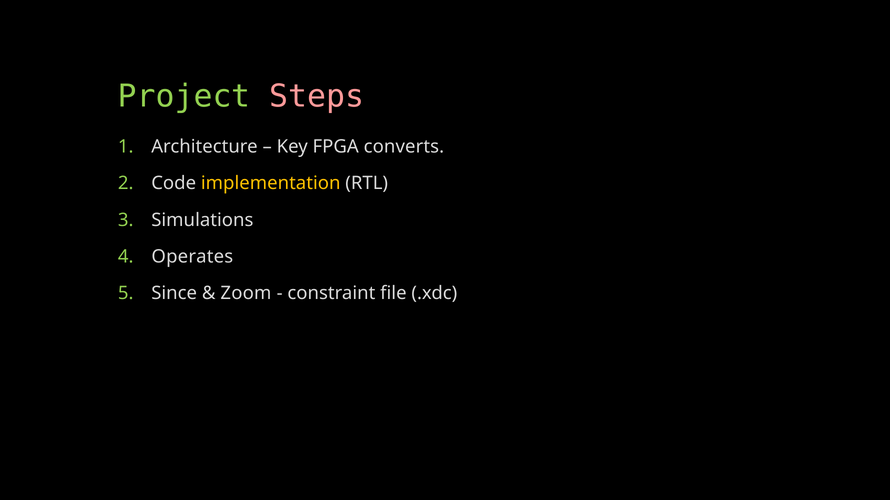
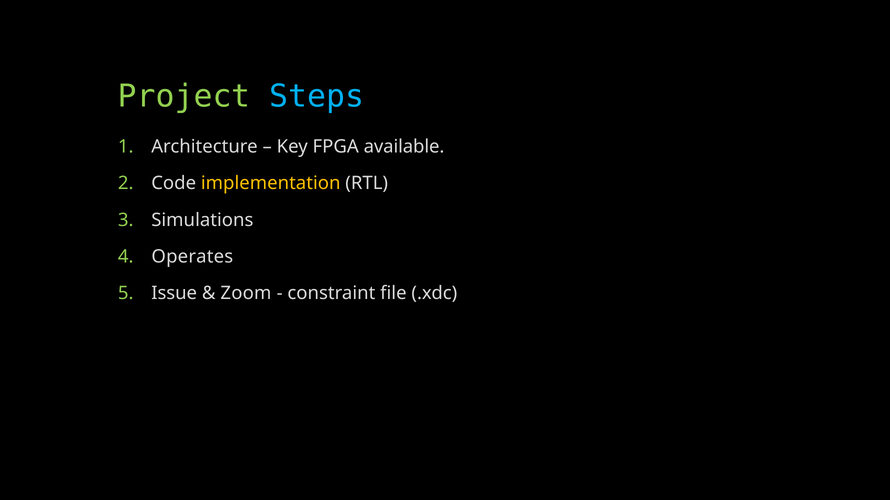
Steps colour: pink -> light blue
converts: converts -> available
Since: Since -> Issue
